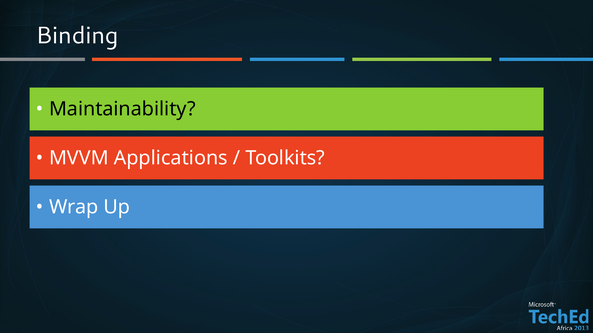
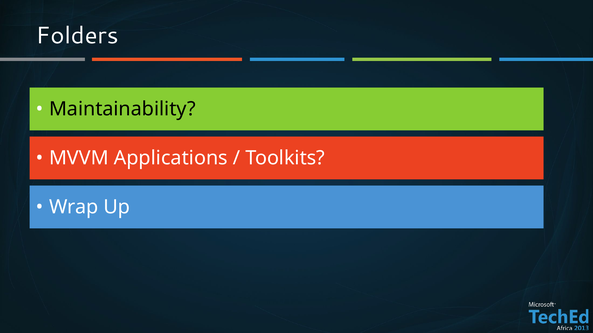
Binding: Binding -> Folders
